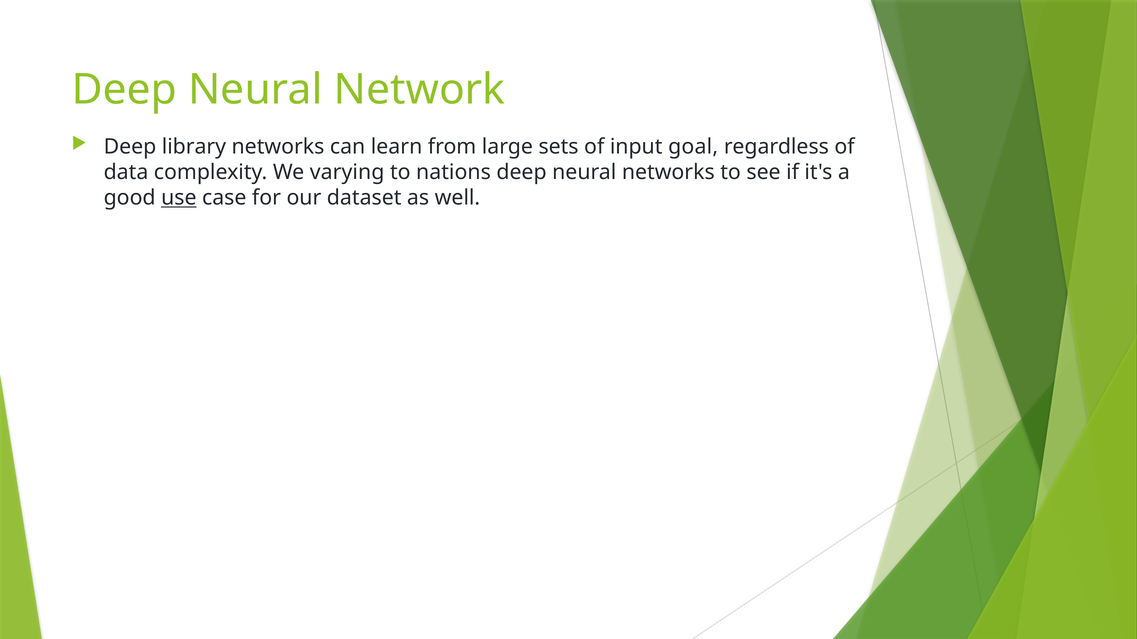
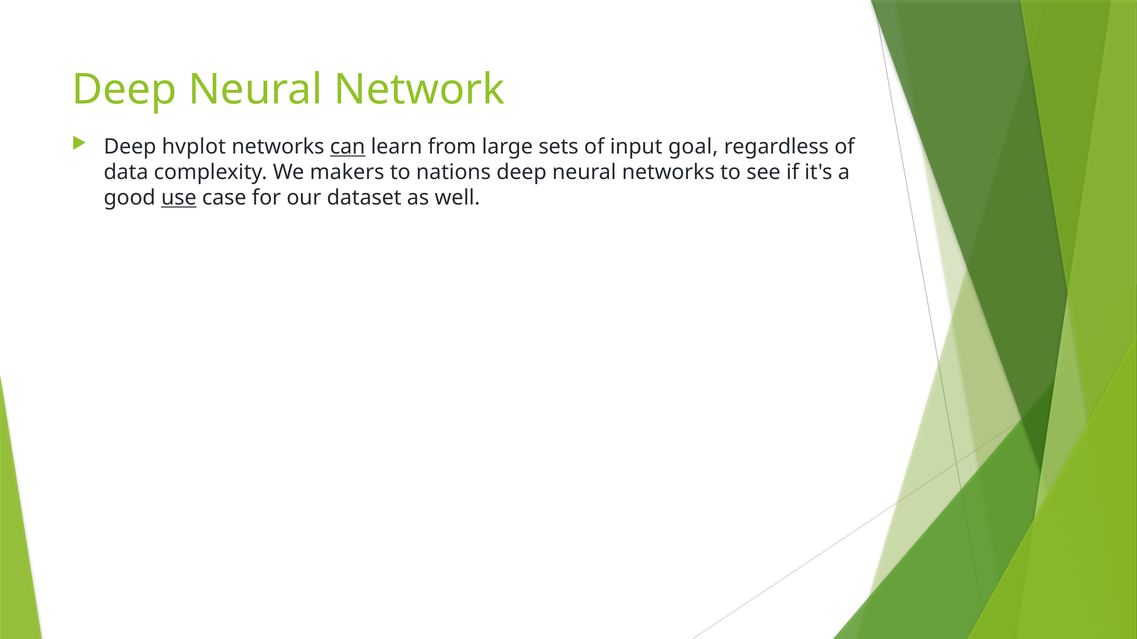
library: library -> hvplot
can underline: none -> present
varying: varying -> makers
